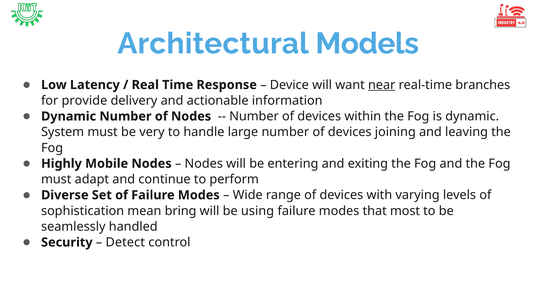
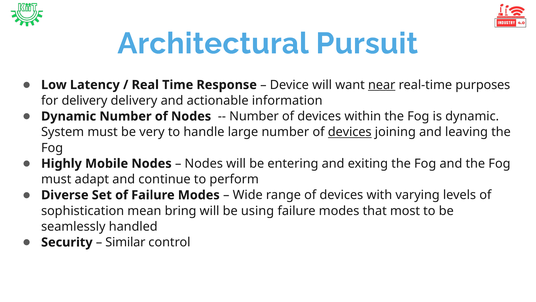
Models: Models -> Pursuit
branches: branches -> purposes
for provide: provide -> delivery
devices at (350, 132) underline: none -> present
Detect: Detect -> Similar
